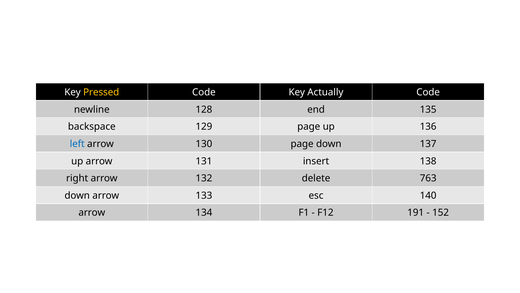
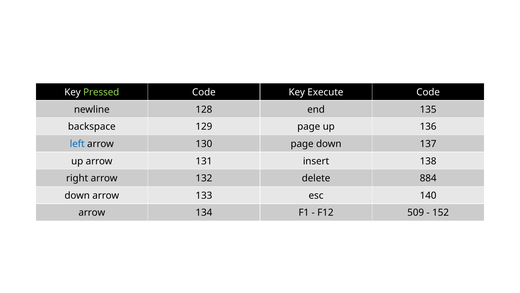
Pressed colour: yellow -> light green
Actually: Actually -> Execute
763: 763 -> 884
191: 191 -> 509
